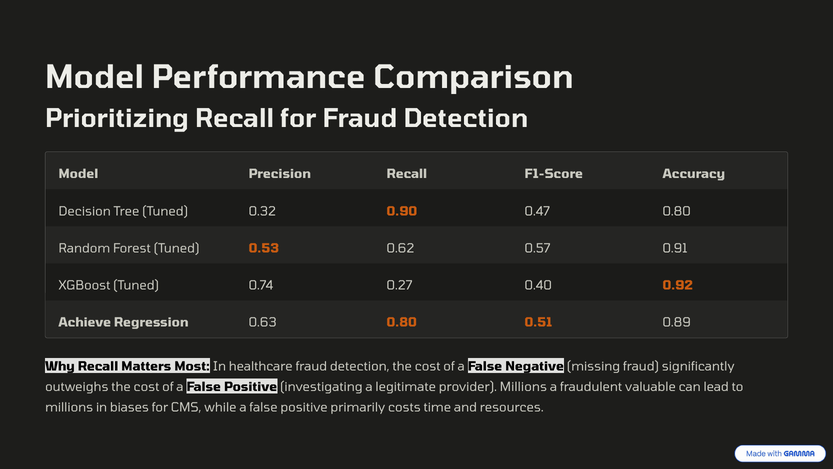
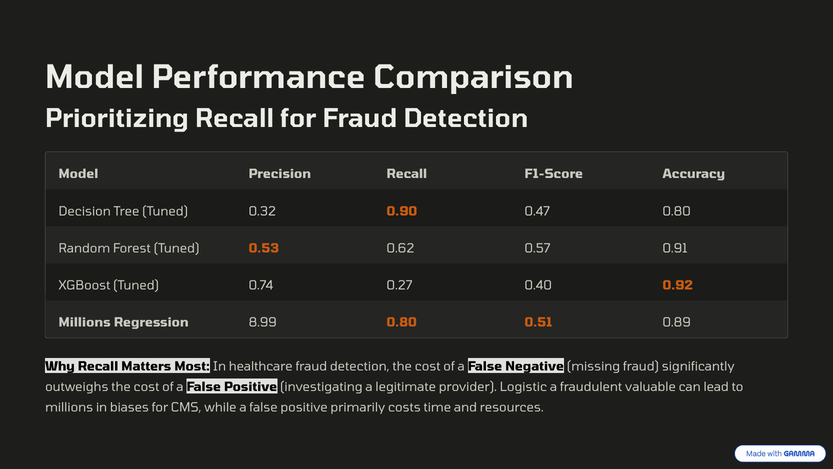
Achieve at (85, 322): Achieve -> Millions
0.63: 0.63 -> 8.99
provider Millions: Millions -> Logistic
